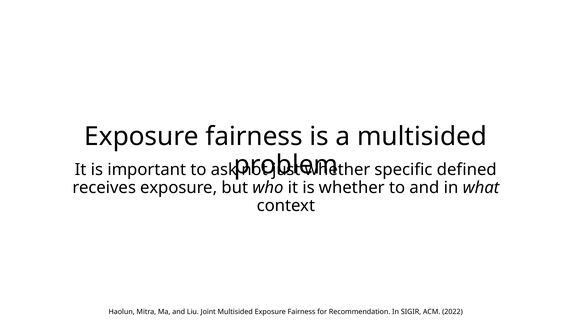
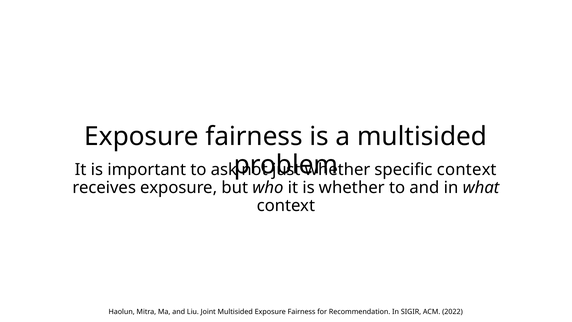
specific defined: defined -> context
